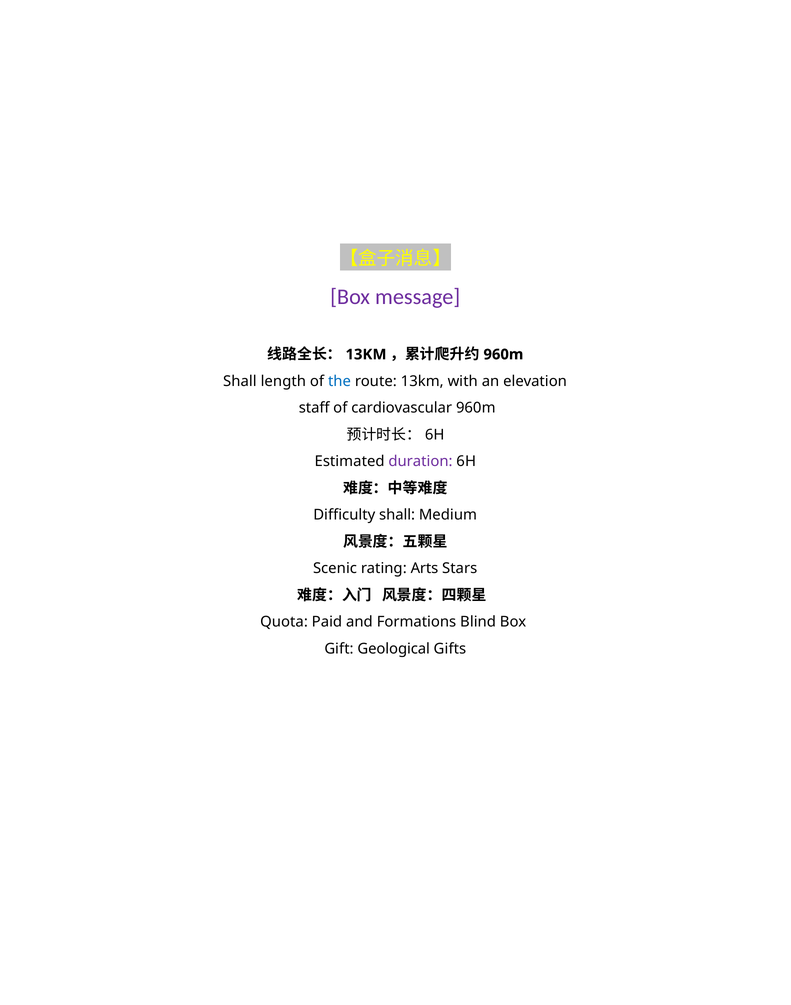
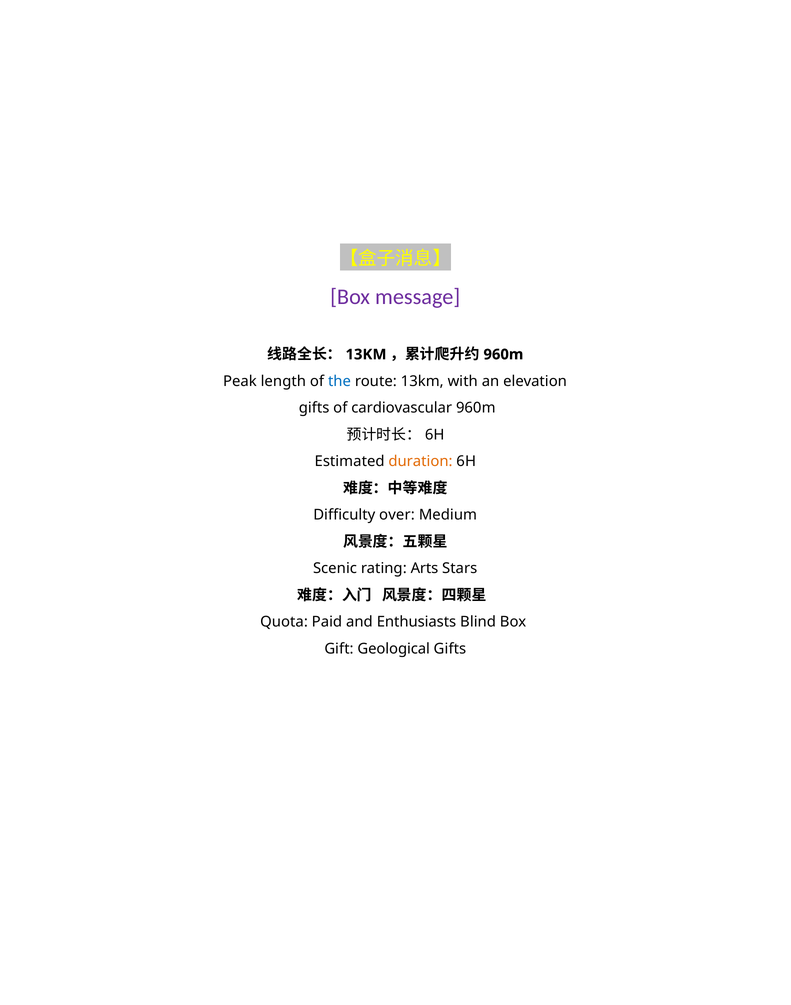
Shall at (240, 381): Shall -> Peak
staff at (314, 408): staff -> gifts
duration colour: purple -> orange
Difficulty shall: shall -> over
Formations: Formations -> Enthusiasts
